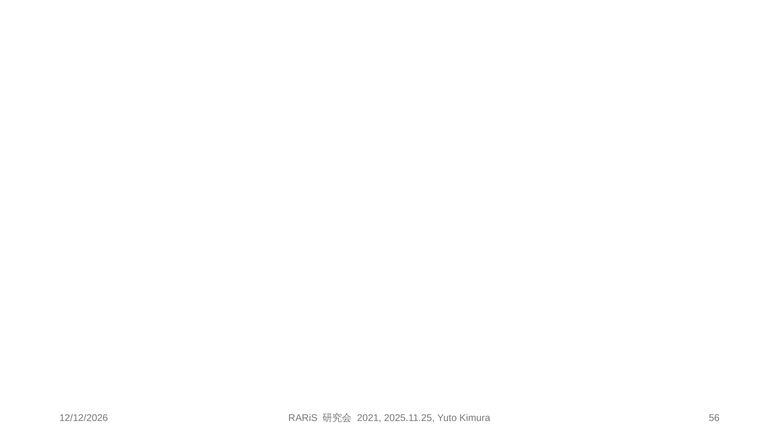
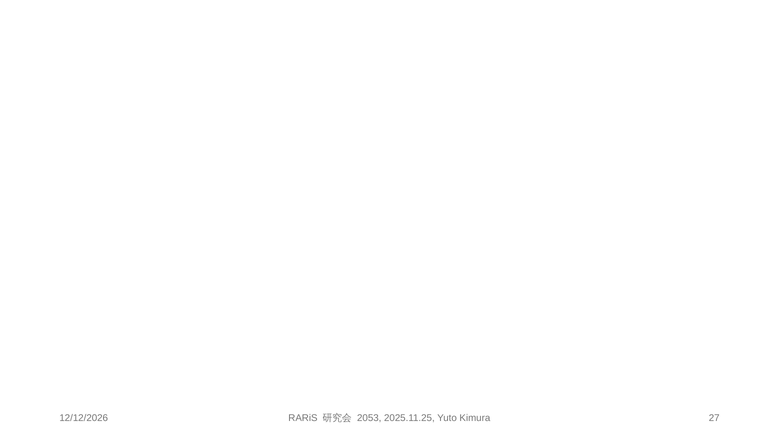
2021: 2021 -> 2053
56: 56 -> 27
